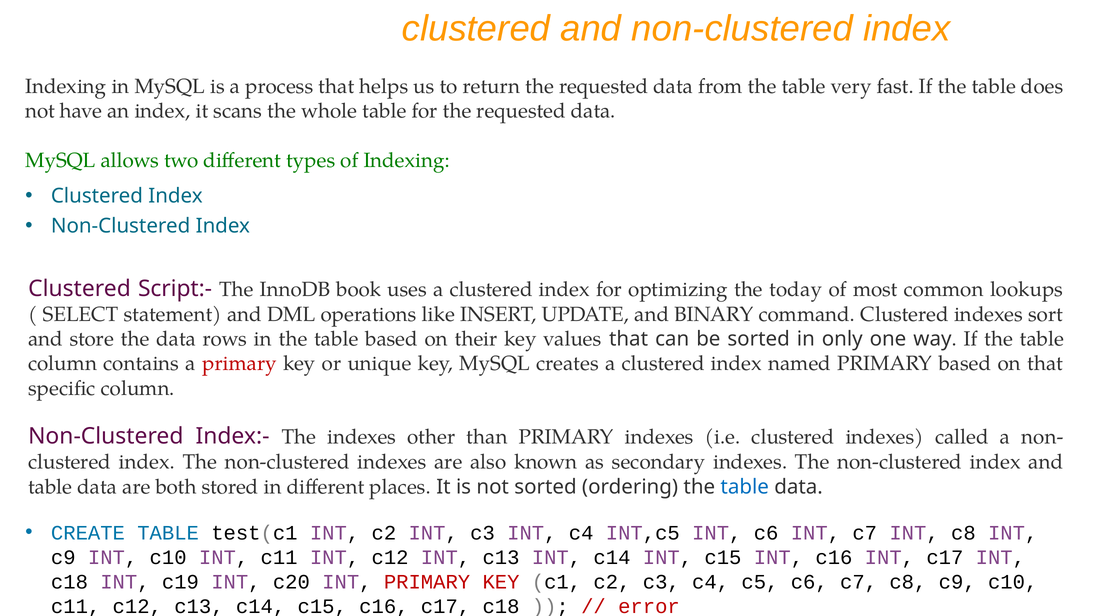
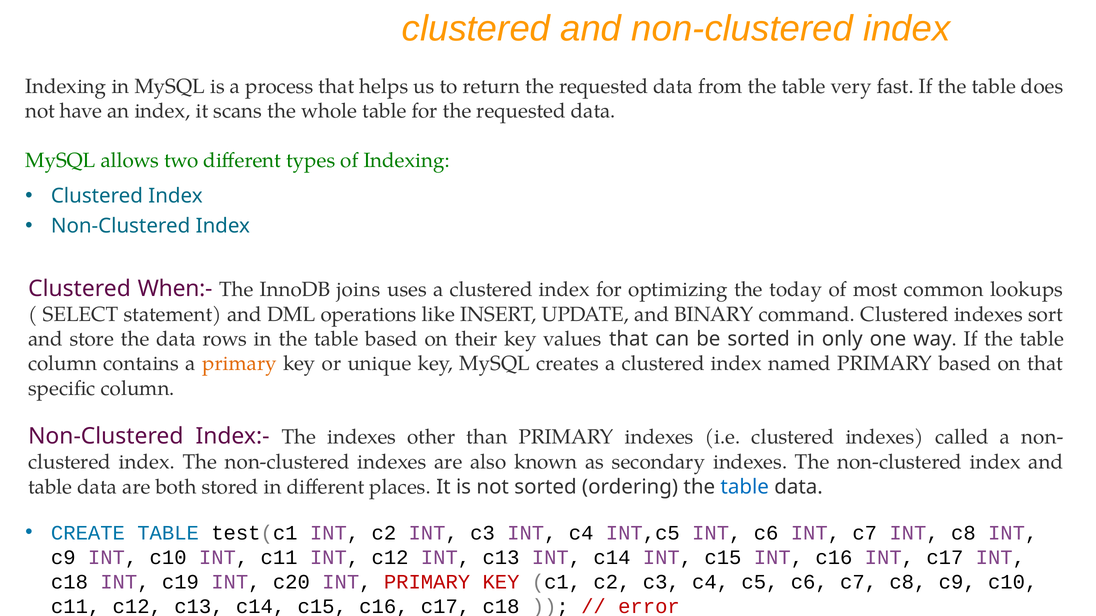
Script:-: Script:- -> When:-
book: book -> joins
primary at (240, 364) colour: red -> orange
